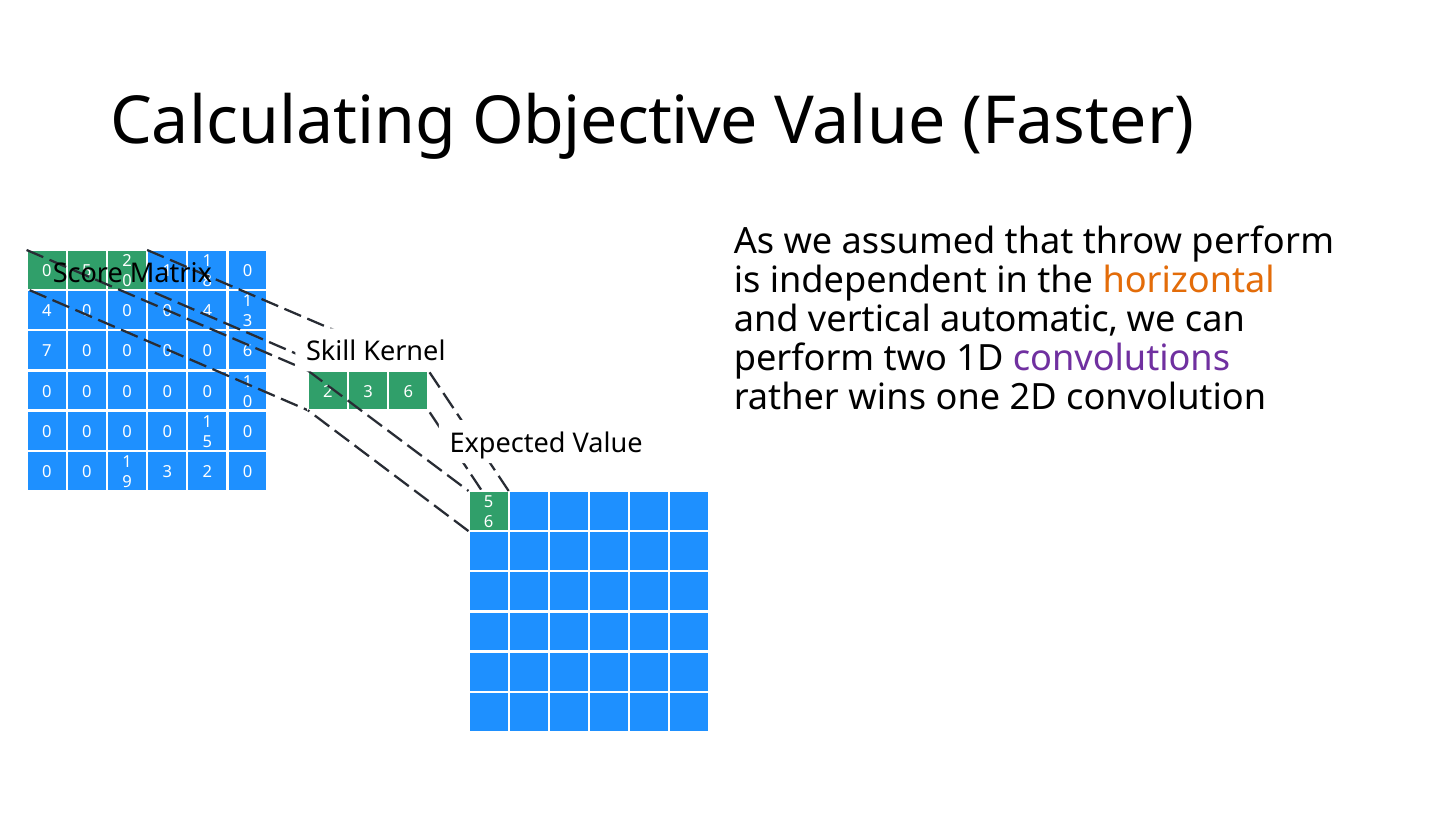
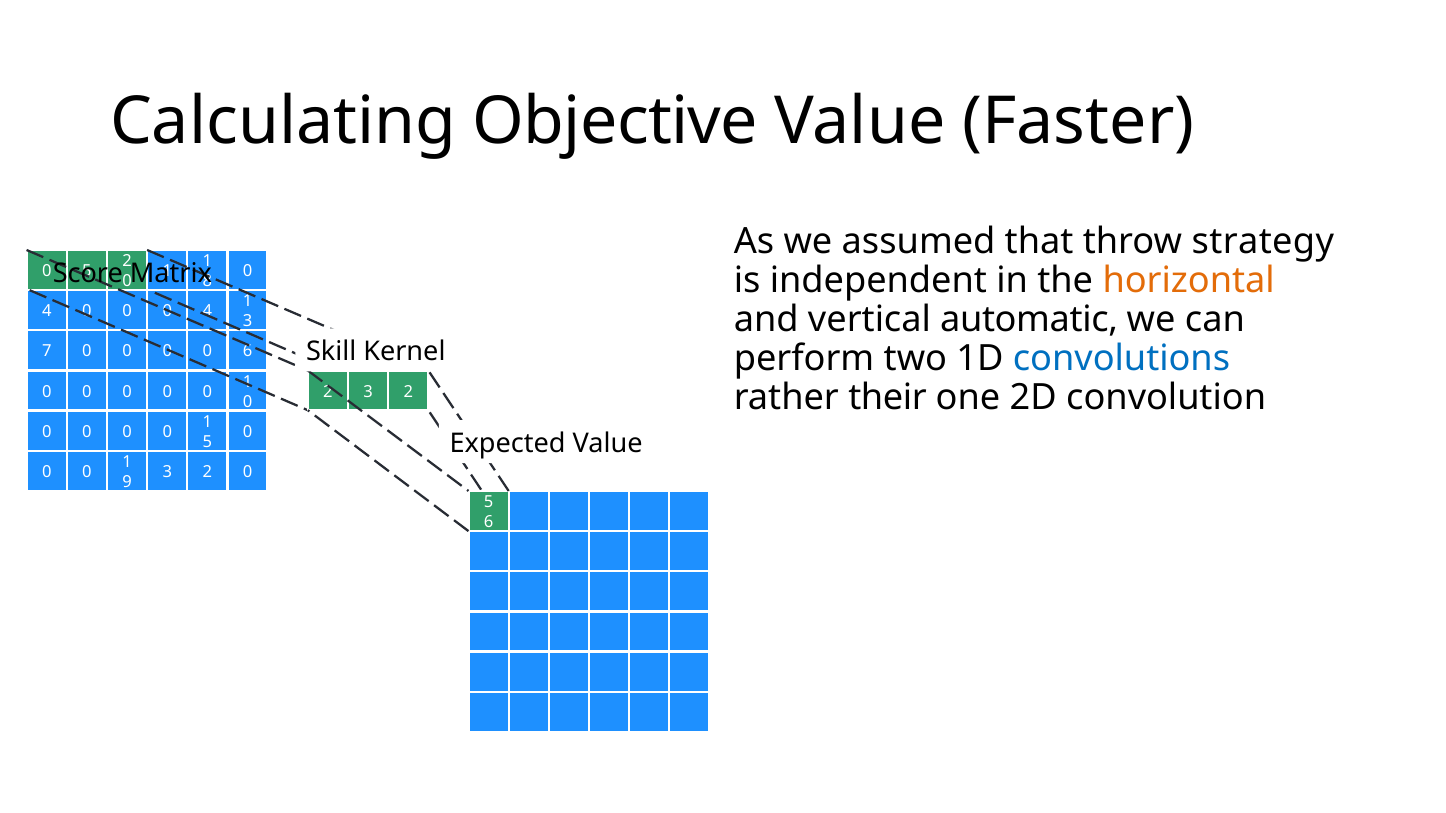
throw perform: perform -> strategy
convolutions colour: purple -> blue
6 at (408, 392): 6 -> 2
wins: wins -> their
